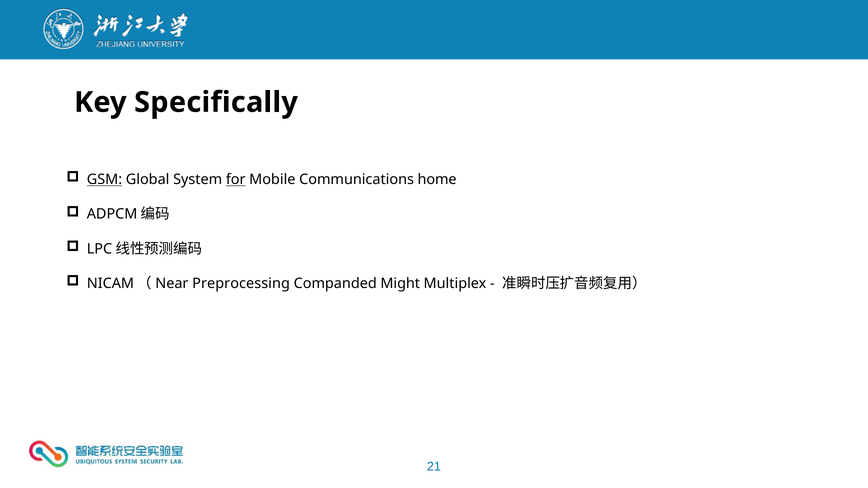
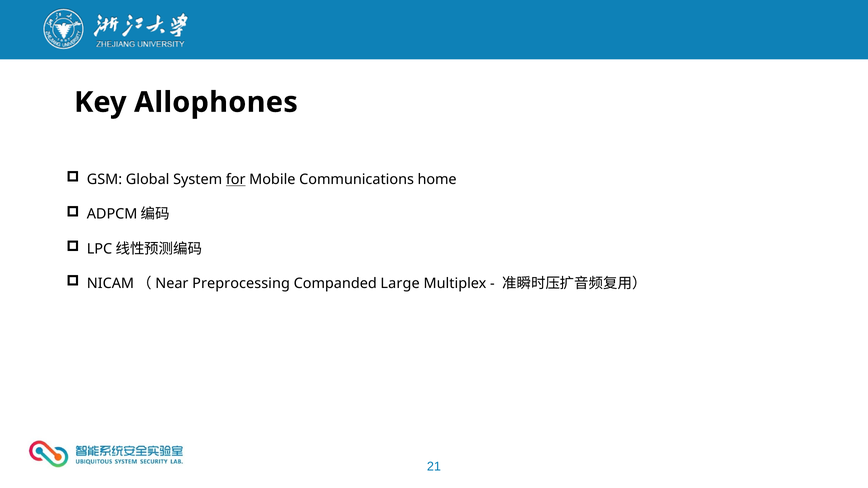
Specifically: Specifically -> Allophones
GSM underline: present -> none
Might: Might -> Large
